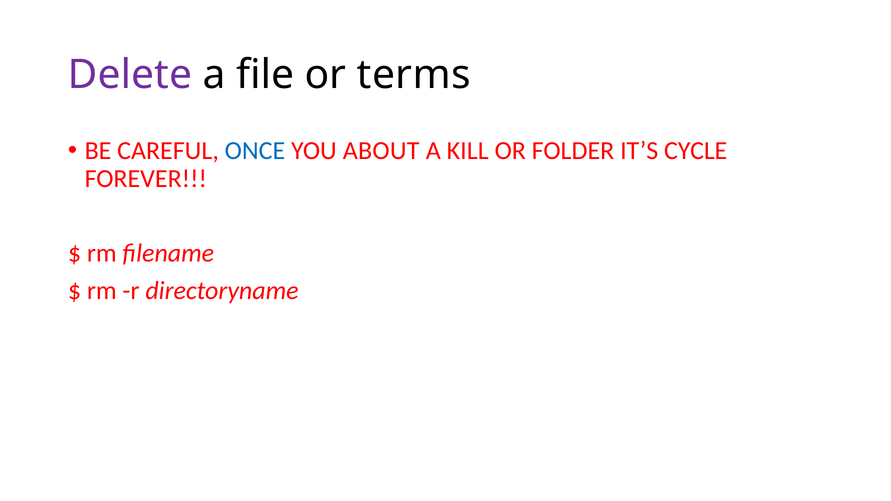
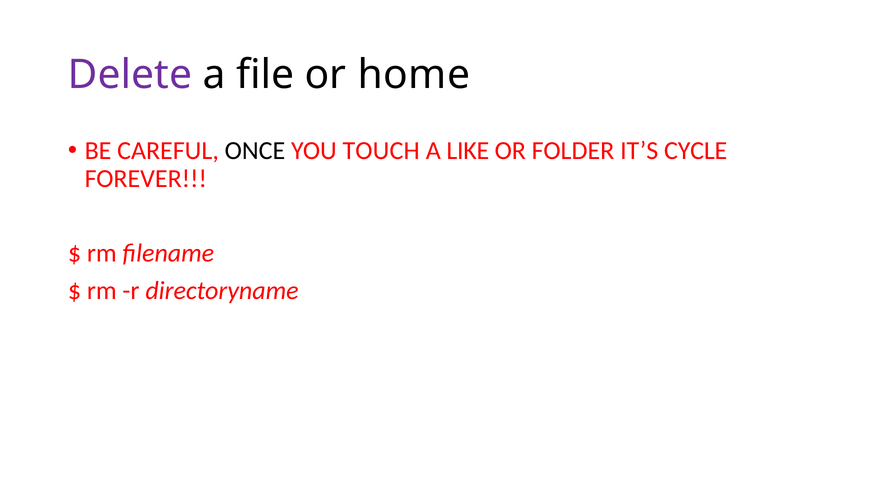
terms: terms -> home
ONCE colour: blue -> black
ABOUT: ABOUT -> TOUCH
KILL: KILL -> LIKE
